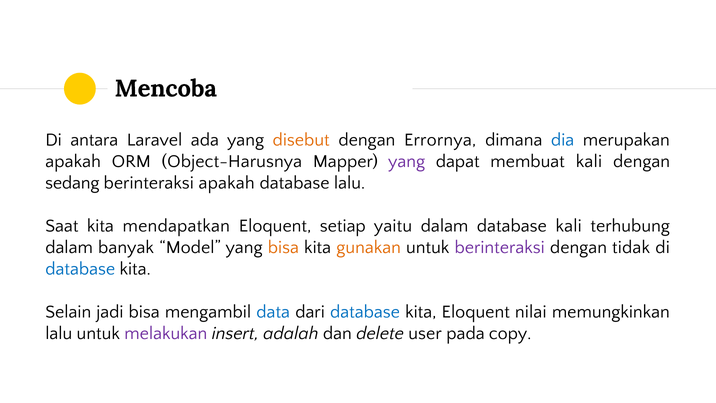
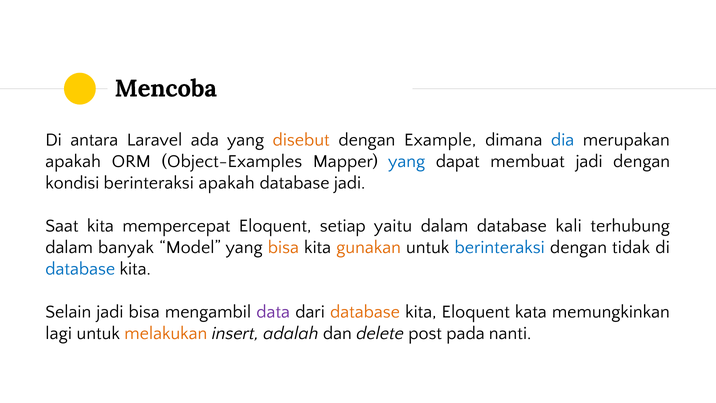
Errornya: Errornya -> Example
Object-Harusnya: Object-Harusnya -> Object-Examples
yang at (407, 161) colour: purple -> blue
membuat kali: kali -> jadi
sedang: sedang -> kondisi
database lalu: lalu -> jadi
mendapatkan: mendapatkan -> mempercepat
berinteraksi at (500, 247) colour: purple -> blue
data colour: blue -> purple
database at (365, 312) colour: blue -> orange
nilai: nilai -> kata
lalu at (59, 333): lalu -> lagi
melakukan colour: purple -> orange
user: user -> post
copy: copy -> nanti
